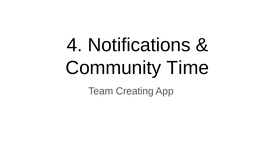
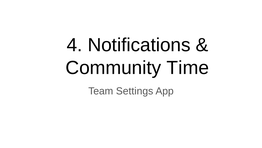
Creating: Creating -> Settings
